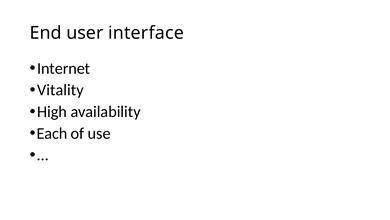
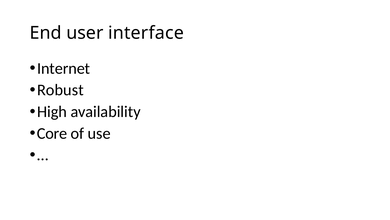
Vitality: Vitality -> Robust
Each: Each -> Core
